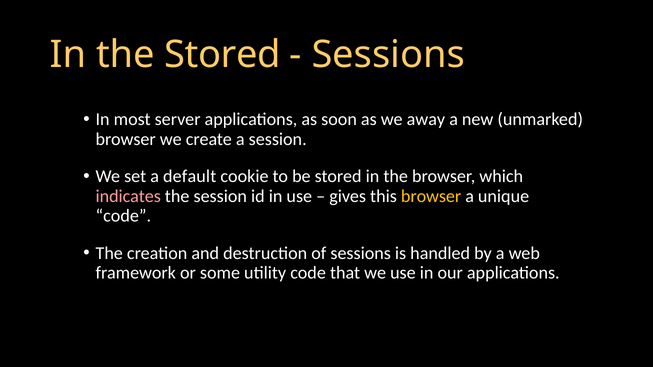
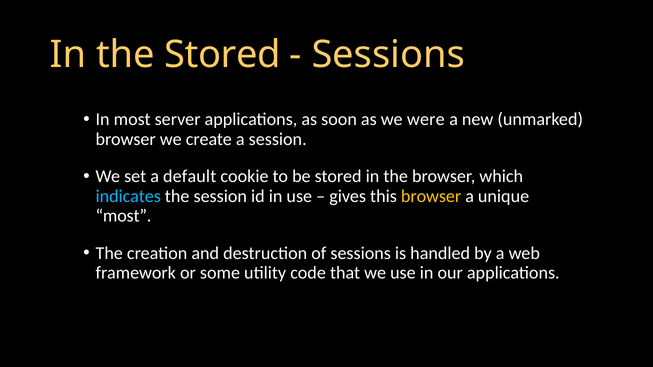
away: away -> were
indicates colour: pink -> light blue
code at (123, 216): code -> most
